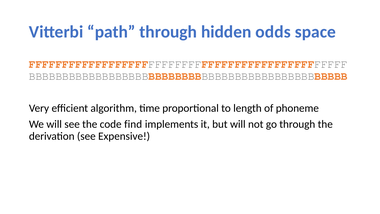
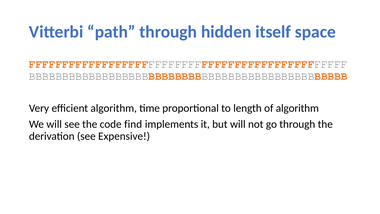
odds: odds -> itself
of phoneme: phoneme -> algorithm
